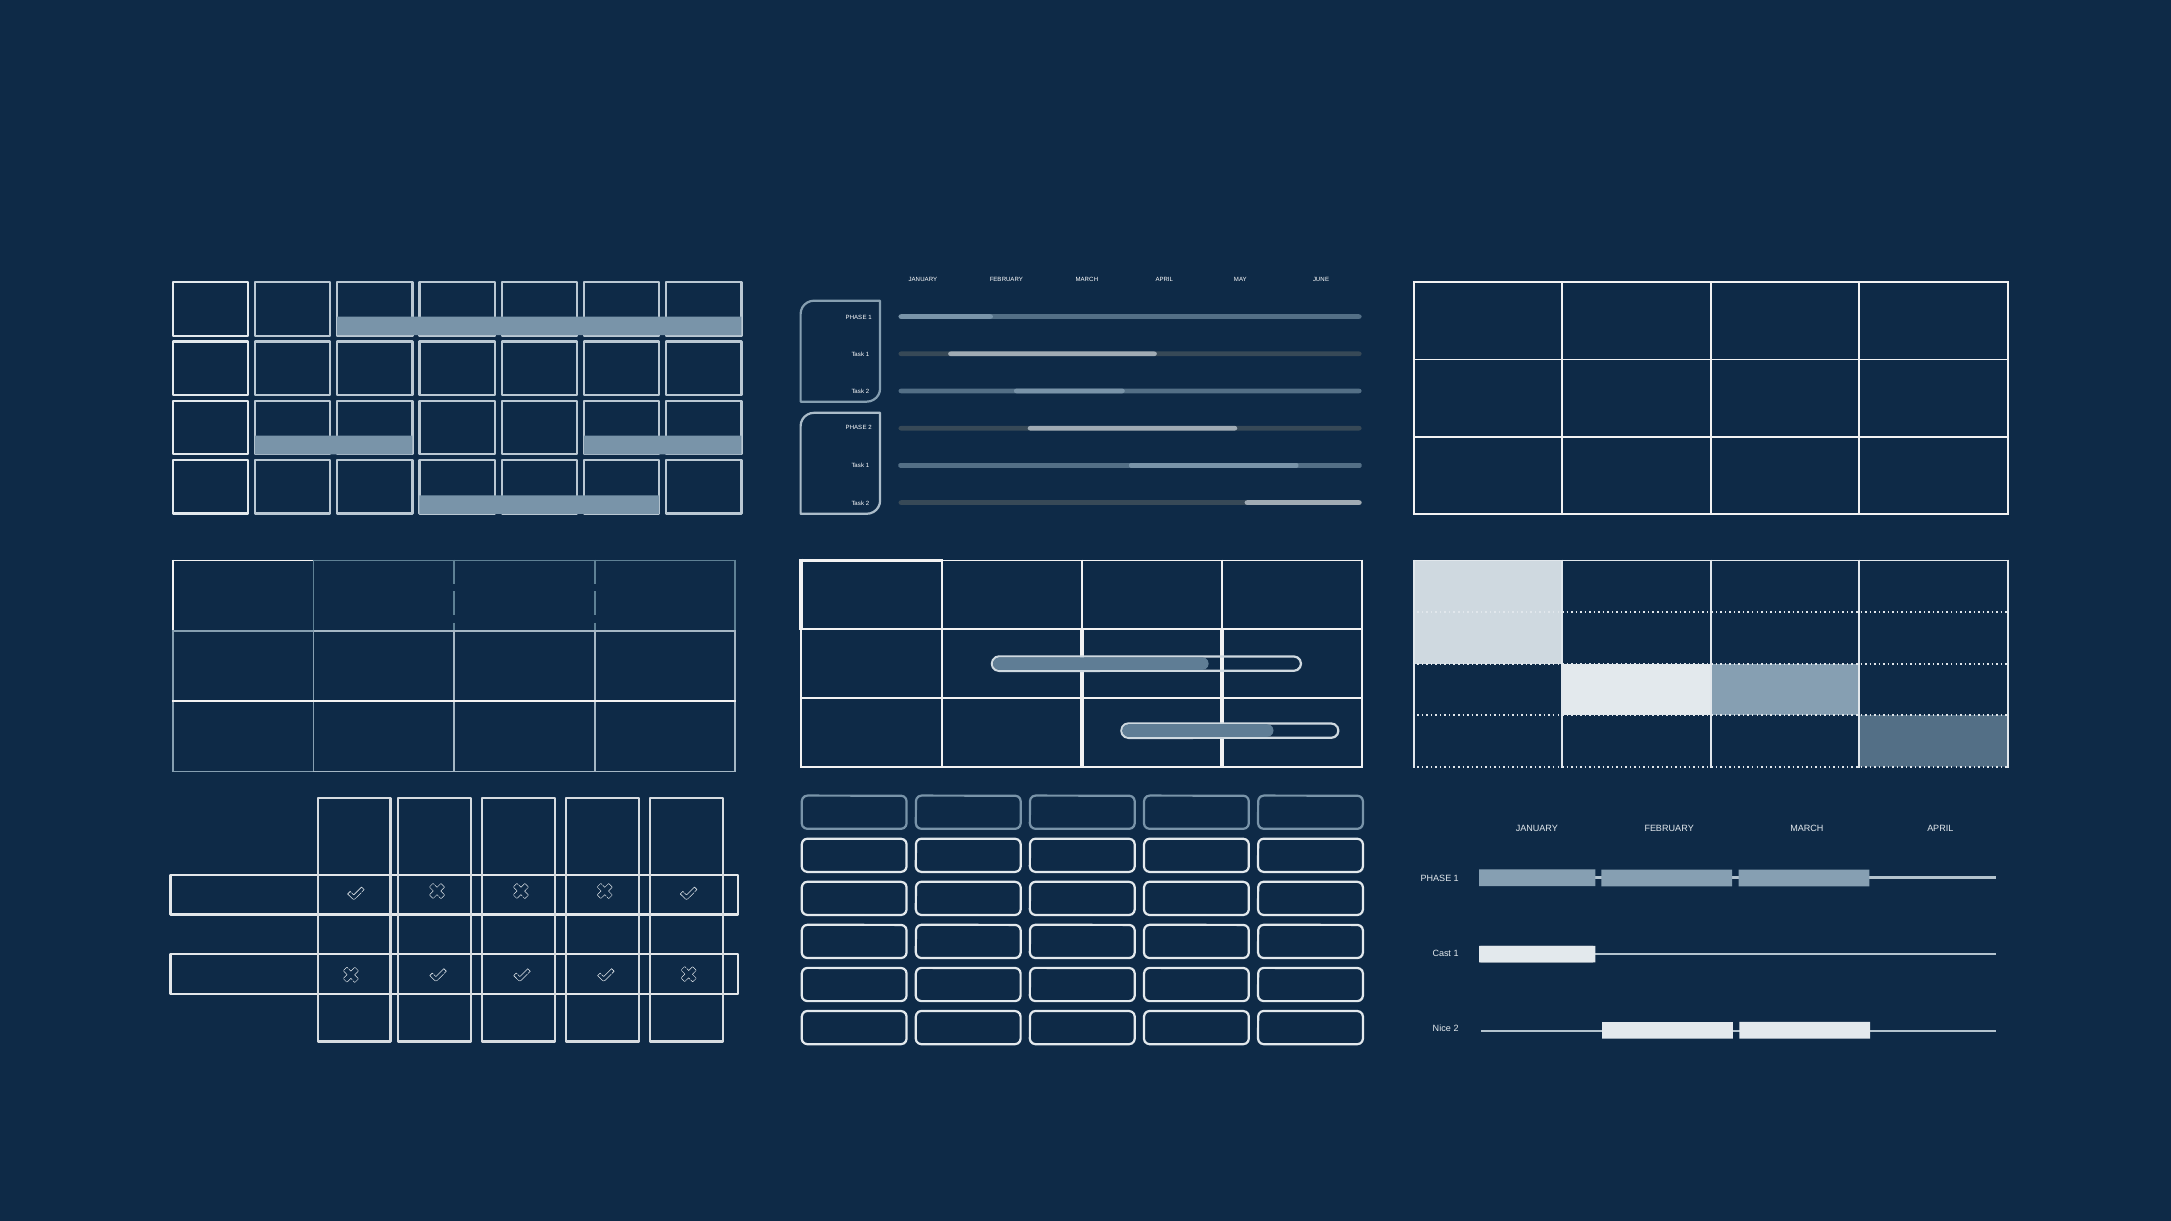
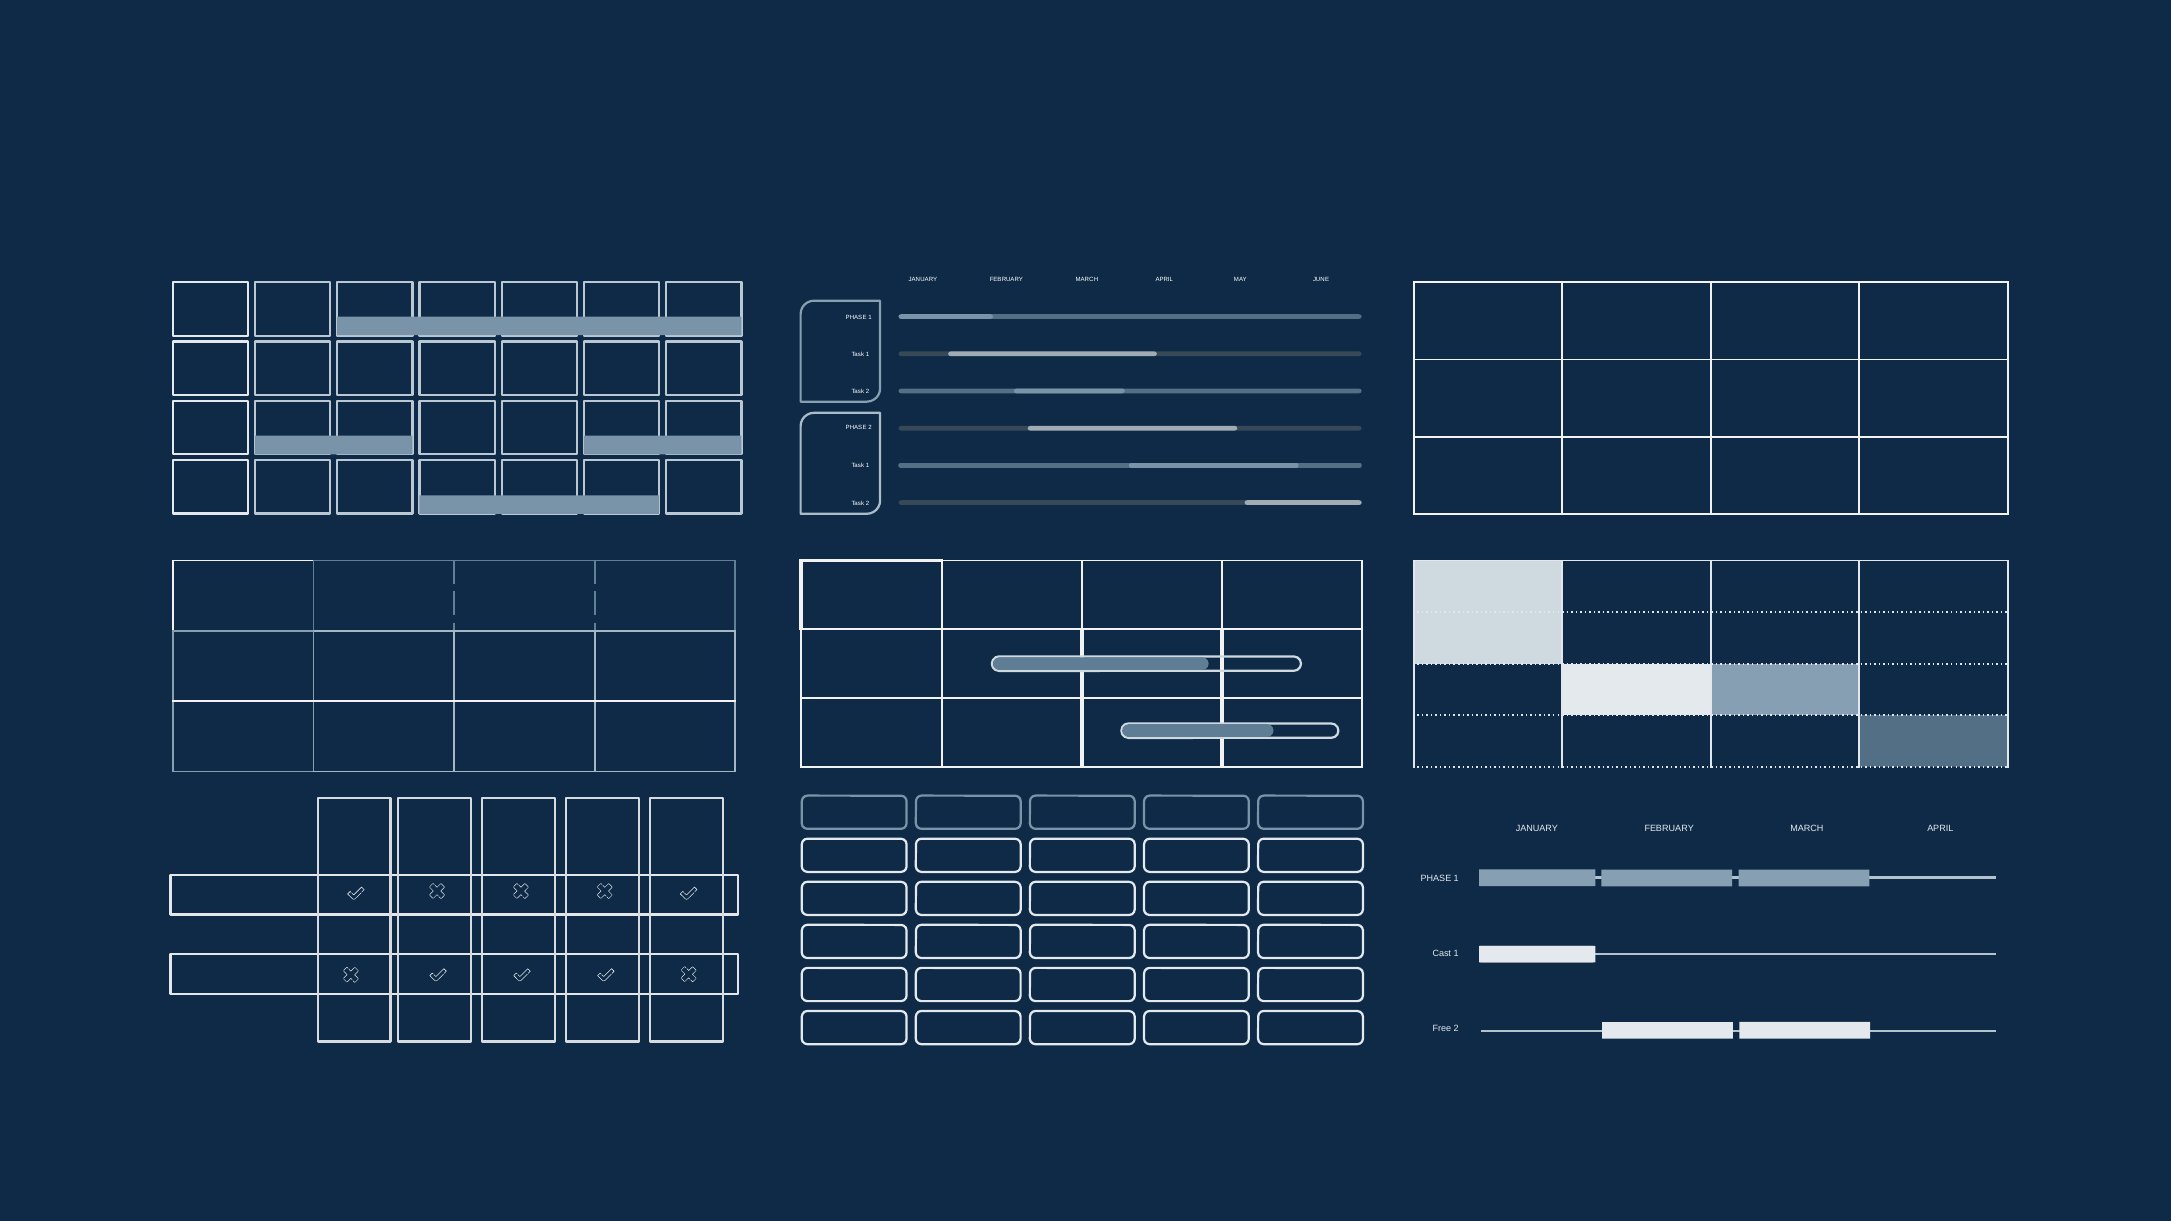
Nice: Nice -> Free
